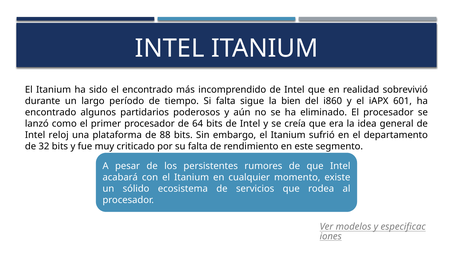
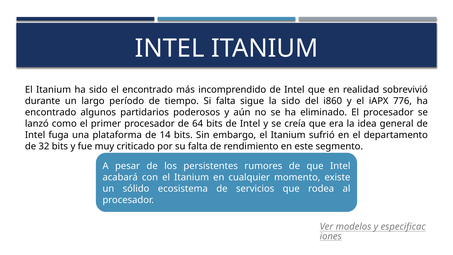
la bien: bien -> sido
601: 601 -> 776
reloj: reloj -> fuga
88: 88 -> 14
